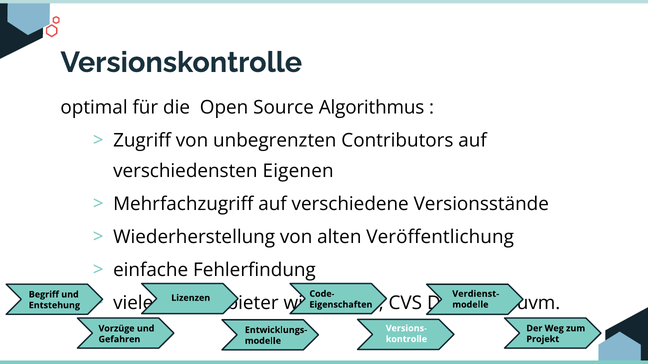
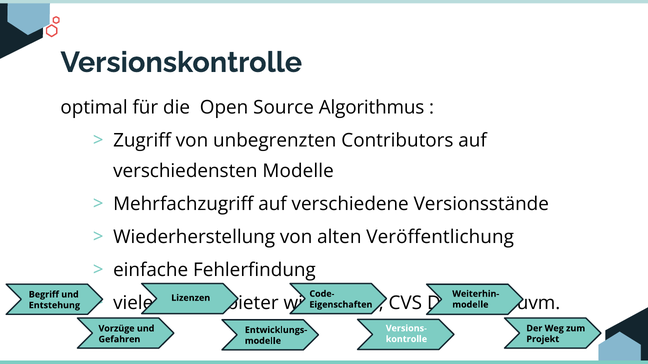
verschiedensten Eigenen: Eigenen -> Modelle
Verdienst-: Verdienst- -> Weiterhin-
